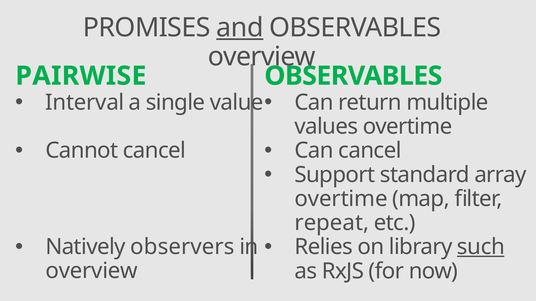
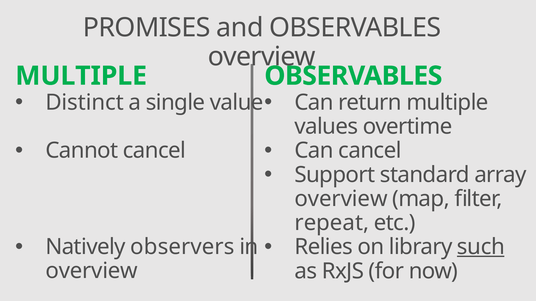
and underline: present -> none
PAIRWISE at (81, 76): PAIRWISE -> MULTIPLE
Interval: Interval -> Distinct
overtime at (341, 199): overtime -> overview
